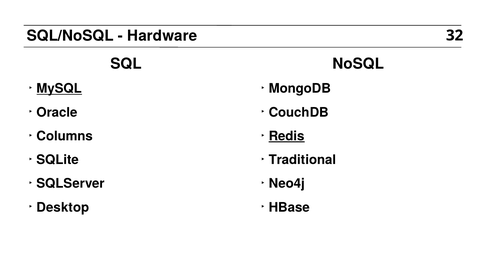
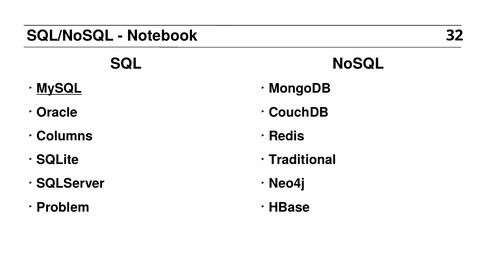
Hardware: Hardware -> Notebook
Redis underline: present -> none
Desktop: Desktop -> Problem
